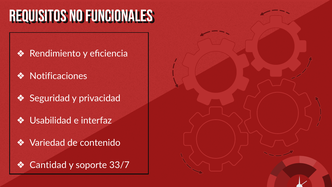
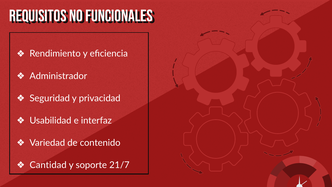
Notificaciones: Notificaciones -> Administrador
33/7: 33/7 -> 21/7
